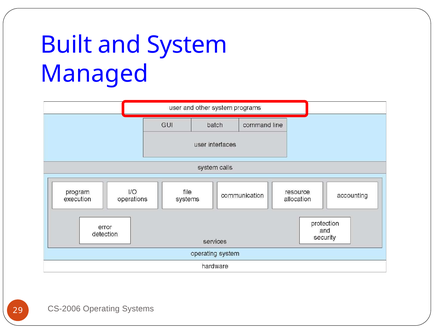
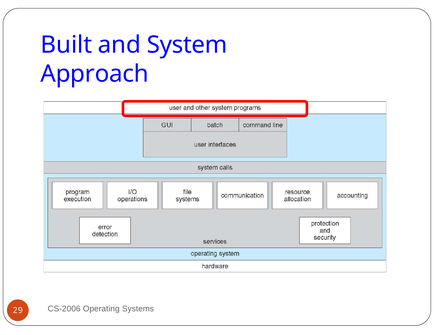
Managed: Managed -> Approach
